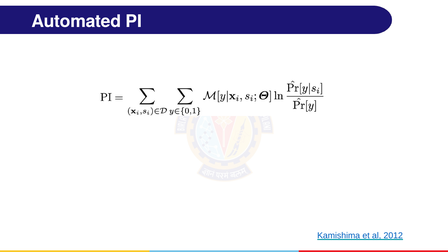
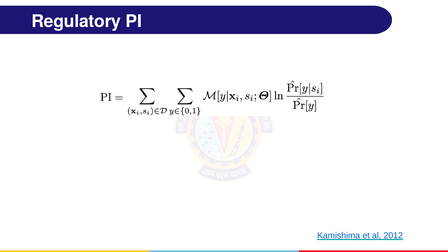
Automated: Automated -> Regulatory
